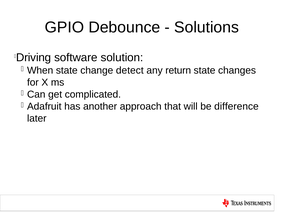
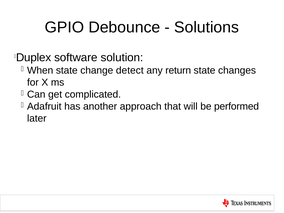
Driving: Driving -> Duplex
difference: difference -> performed
